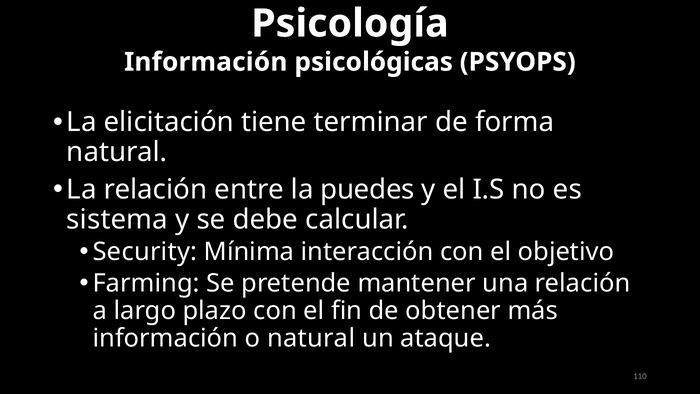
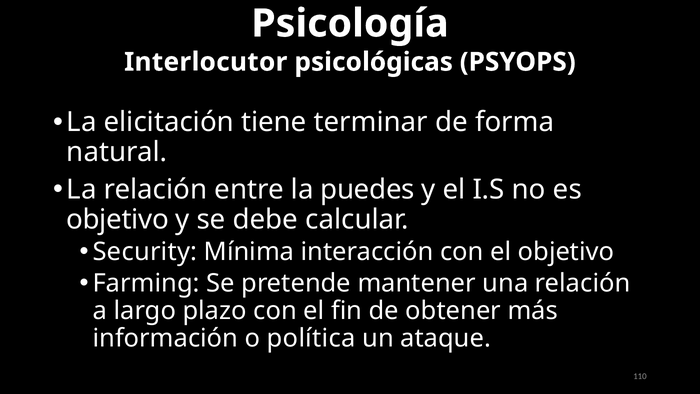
Información at (206, 62): Información -> Interlocutor
sistema at (117, 219): sistema -> objetivo
o natural: natural -> política
